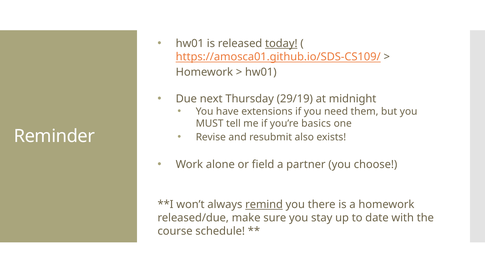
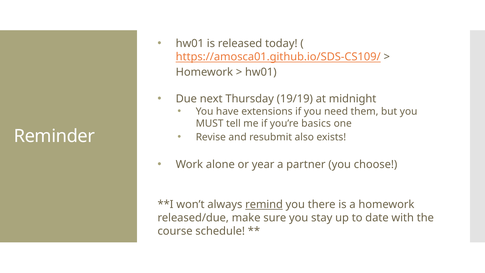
today underline: present -> none
29/19: 29/19 -> 19/19
field: field -> year
